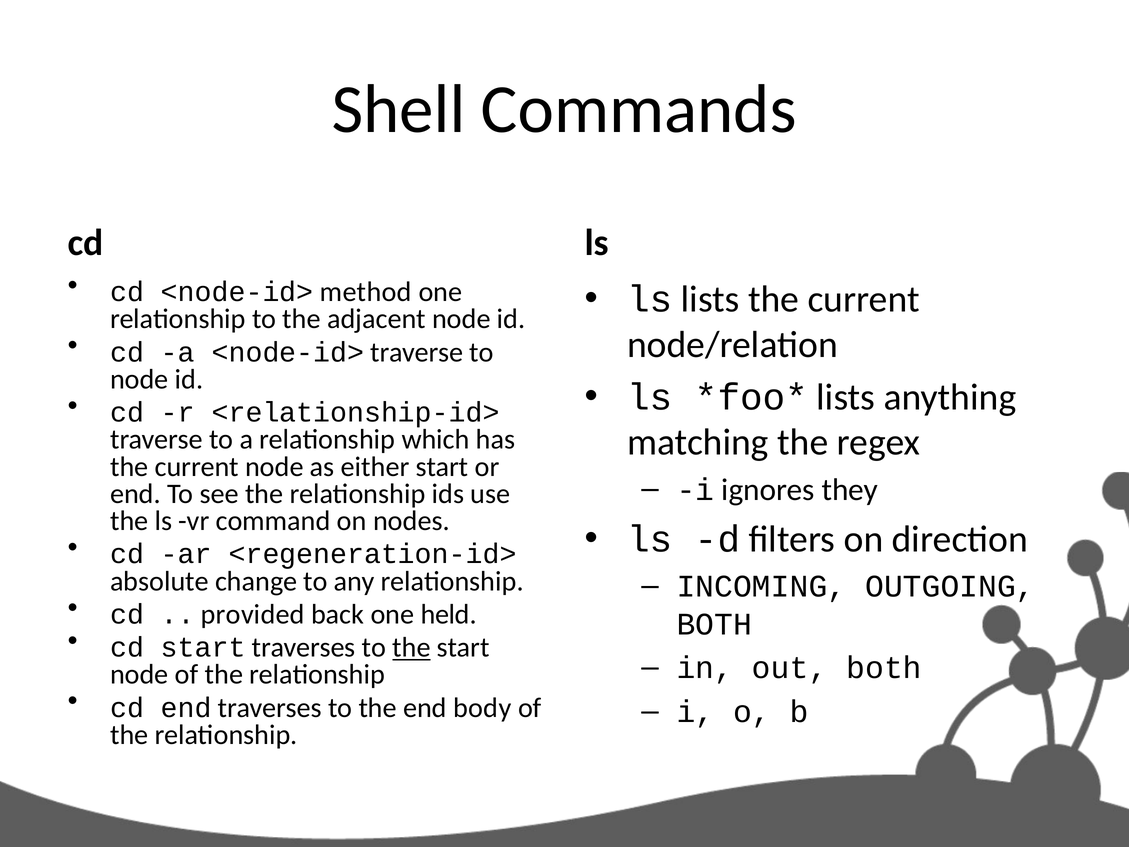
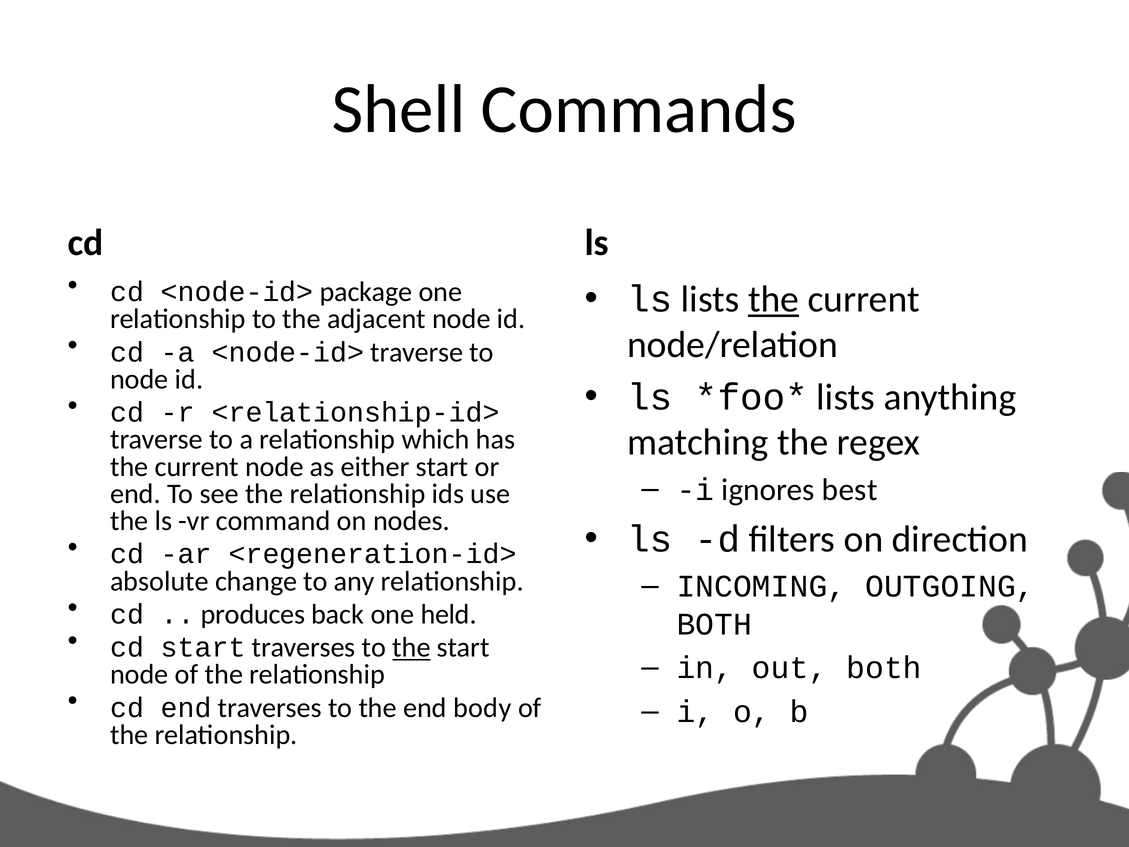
method: method -> package
the at (774, 299) underline: none -> present
they: they -> best
provided: provided -> produces
